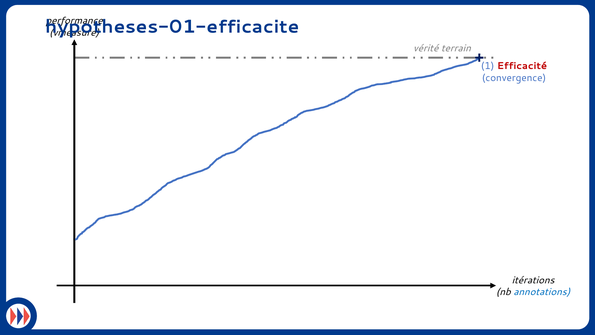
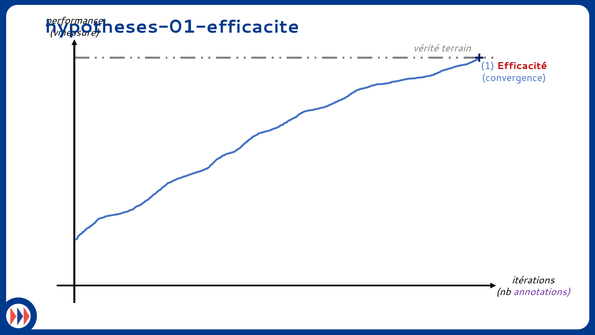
annotations colour: blue -> purple
